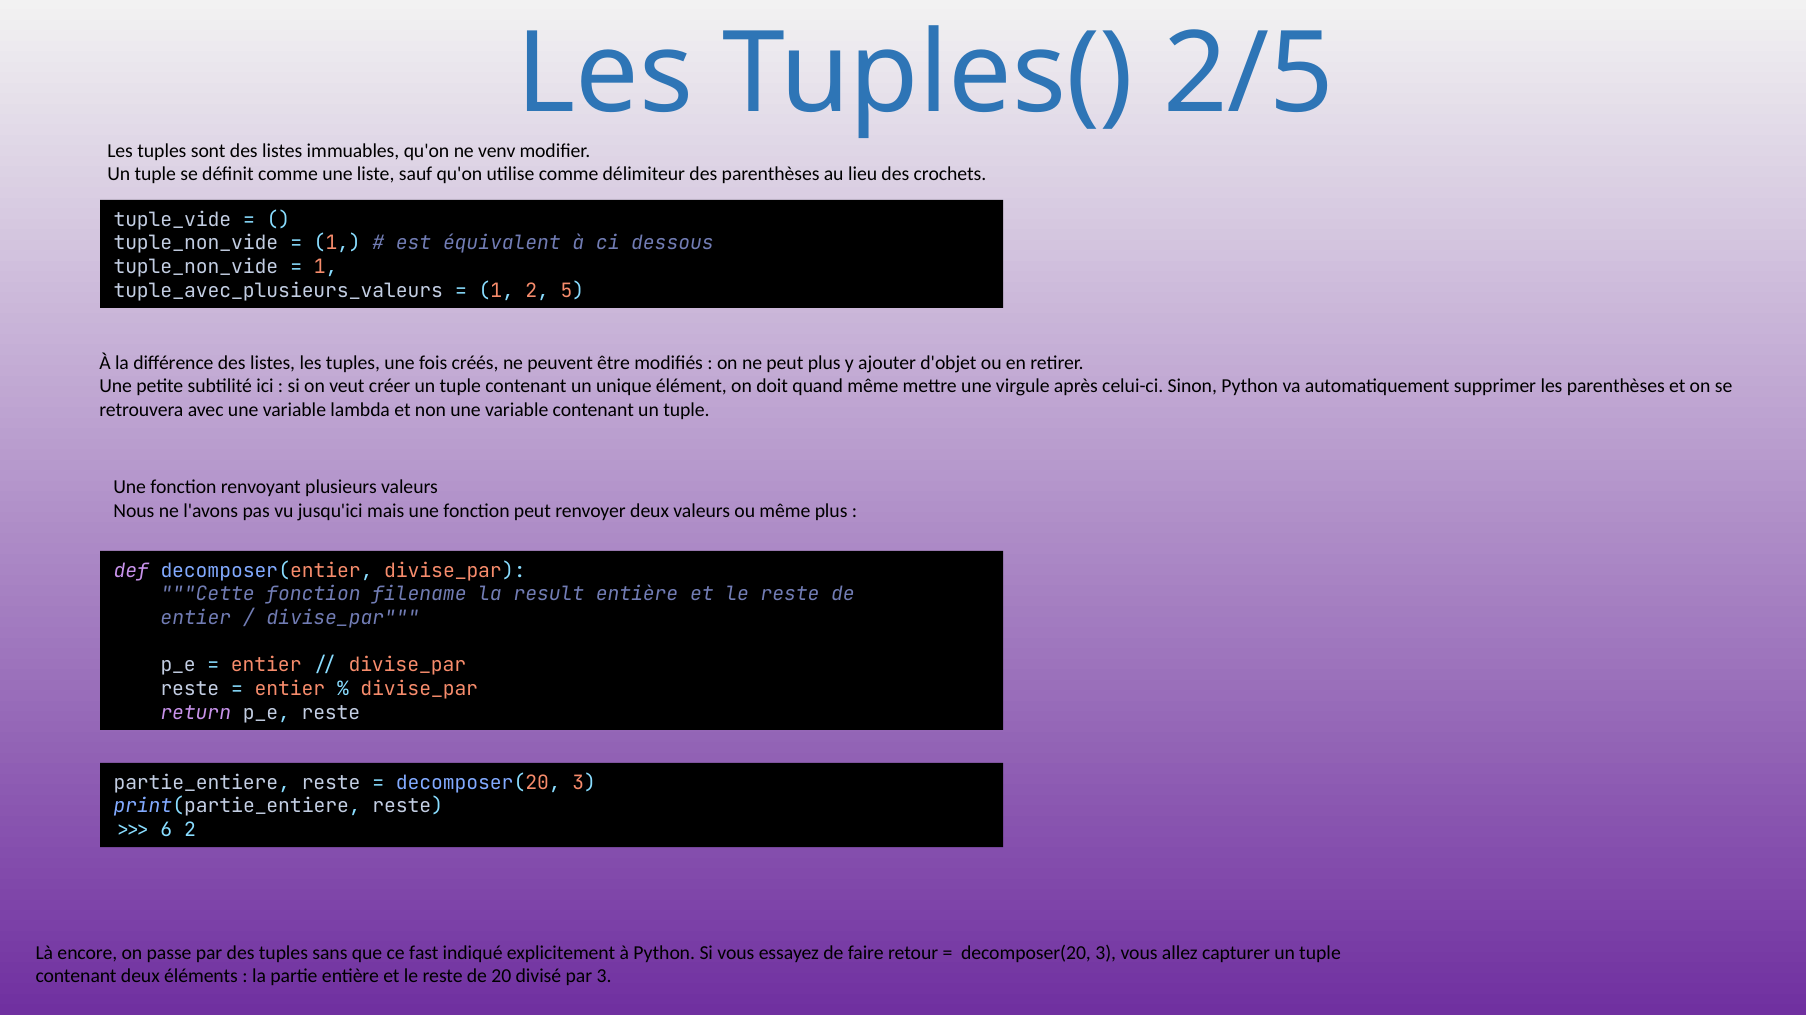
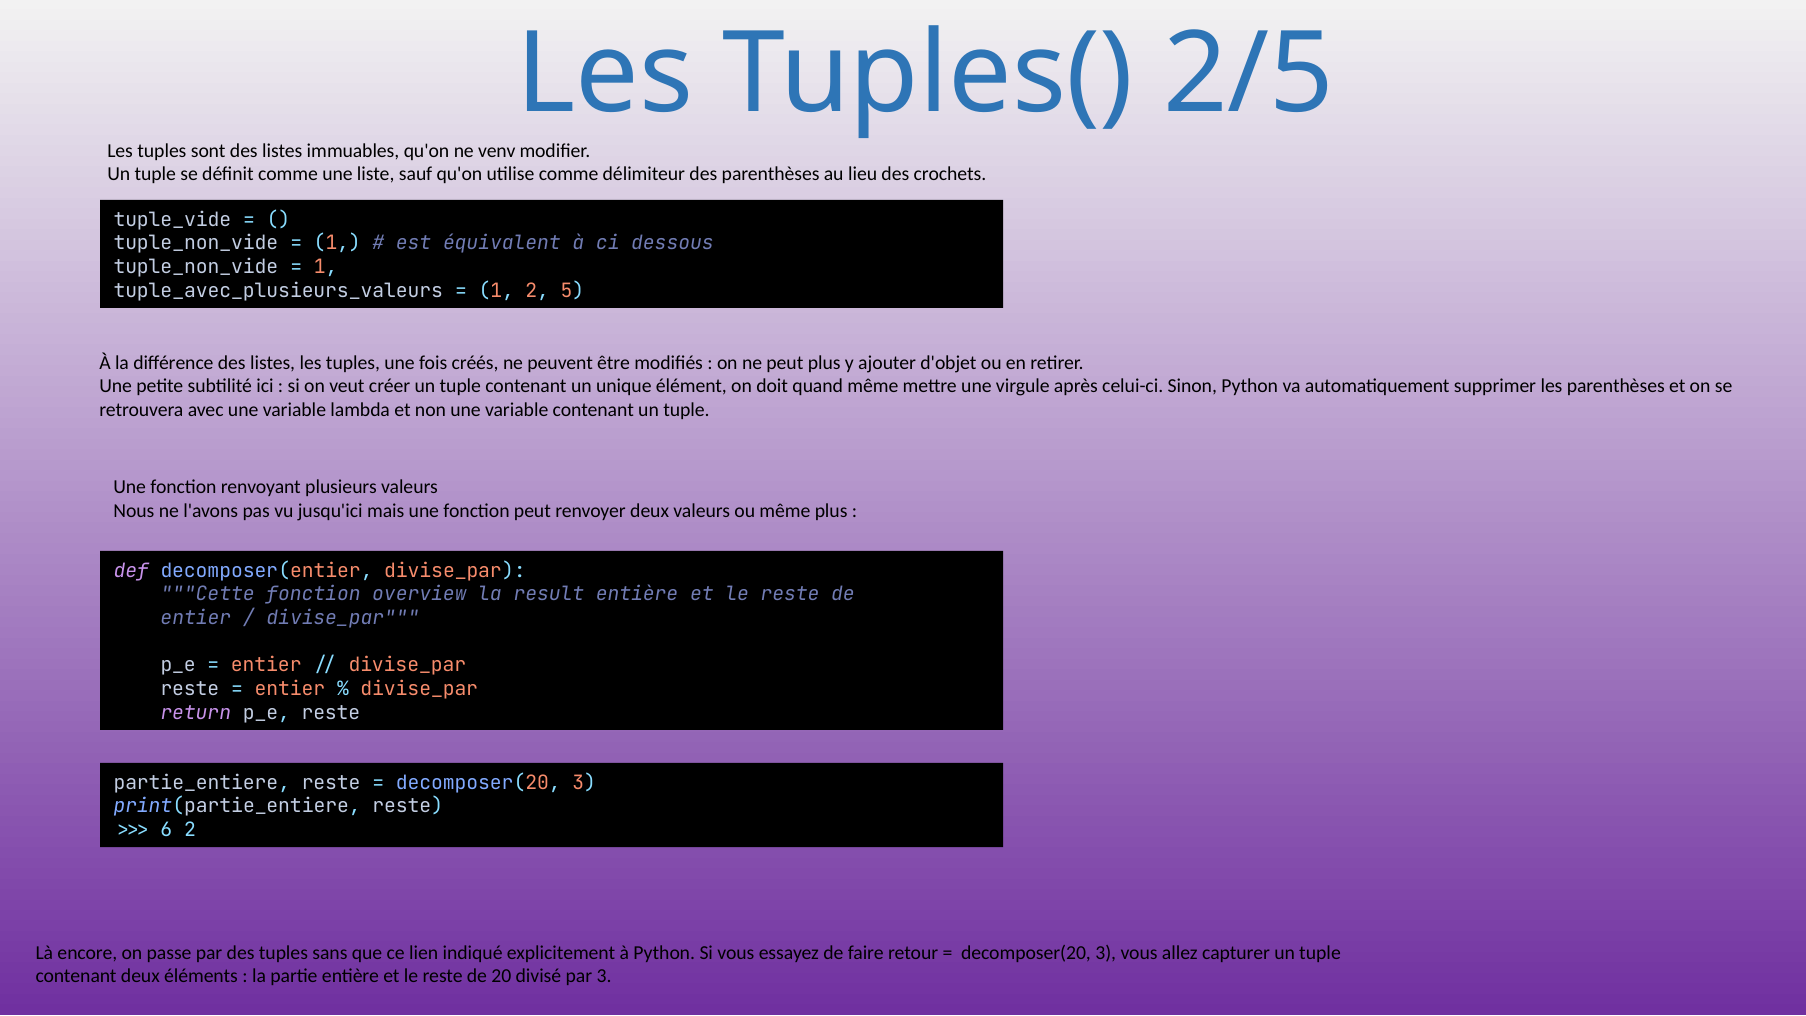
filename: filename -> overview
fast: fast -> lien
